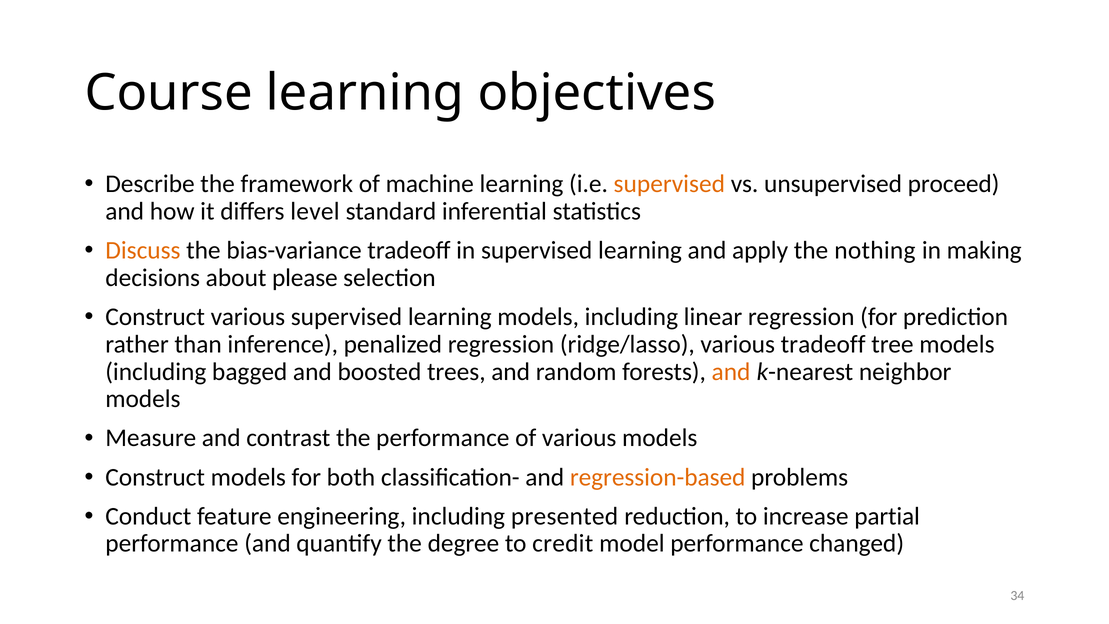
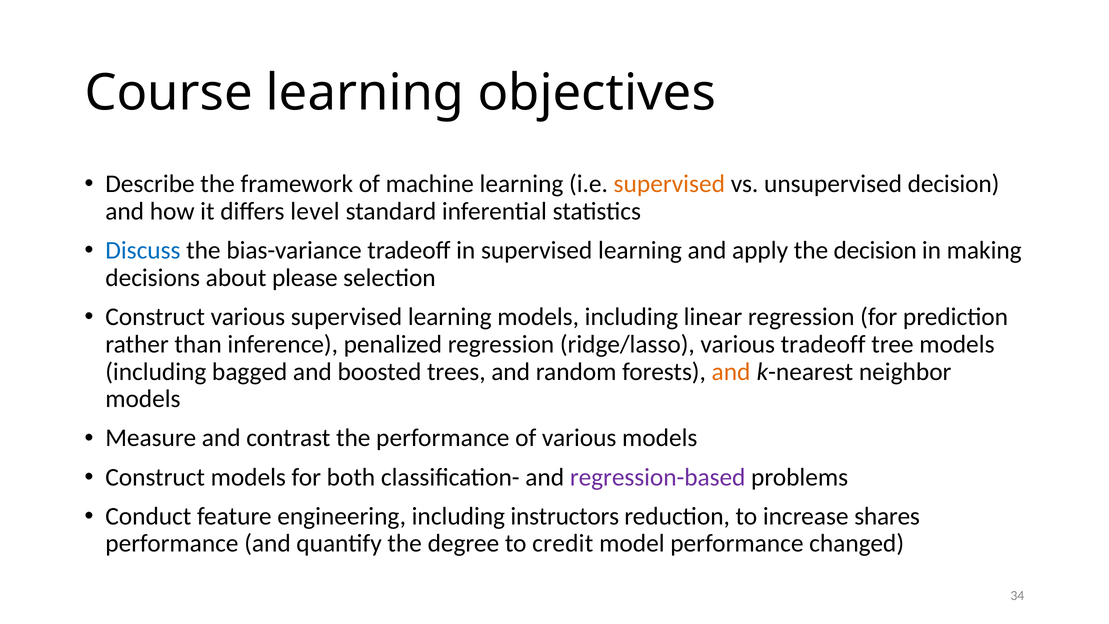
unsupervised proceed: proceed -> decision
Discuss colour: orange -> blue
the nothing: nothing -> decision
regression-based colour: orange -> purple
presented: presented -> instructors
partial: partial -> shares
